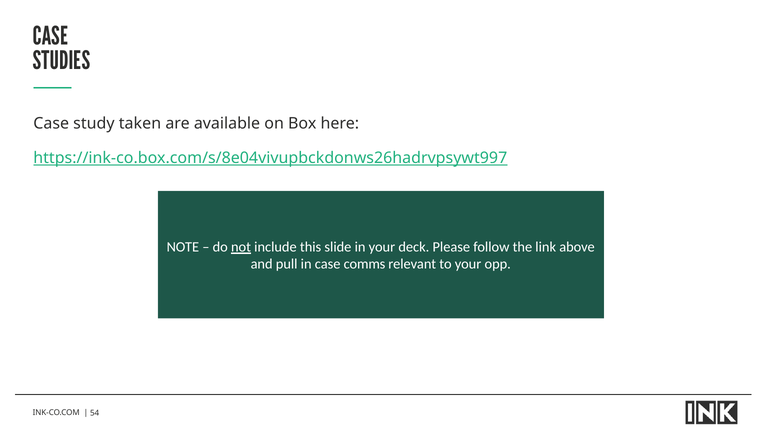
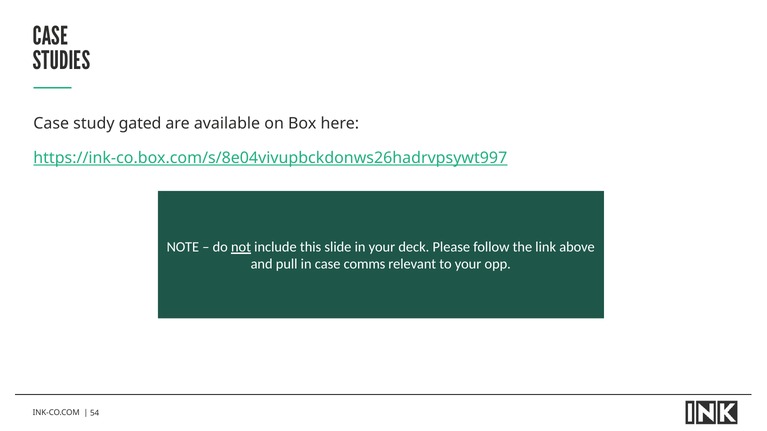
taken: taken -> gated
